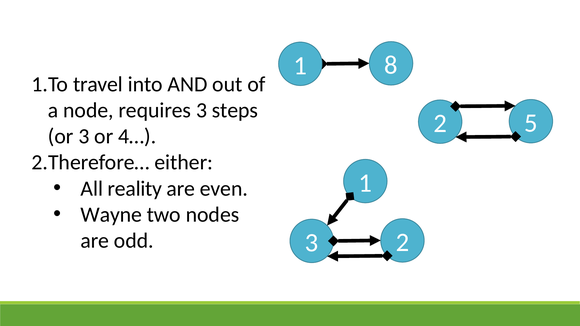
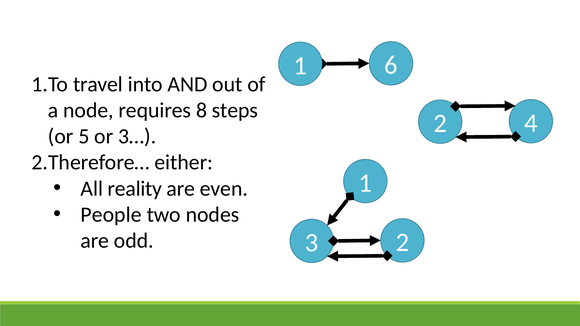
8: 8 -> 6
requires 3: 3 -> 8
5: 5 -> 4
or 3: 3 -> 5
4…: 4… -> 3…
Wayne: Wayne -> People
